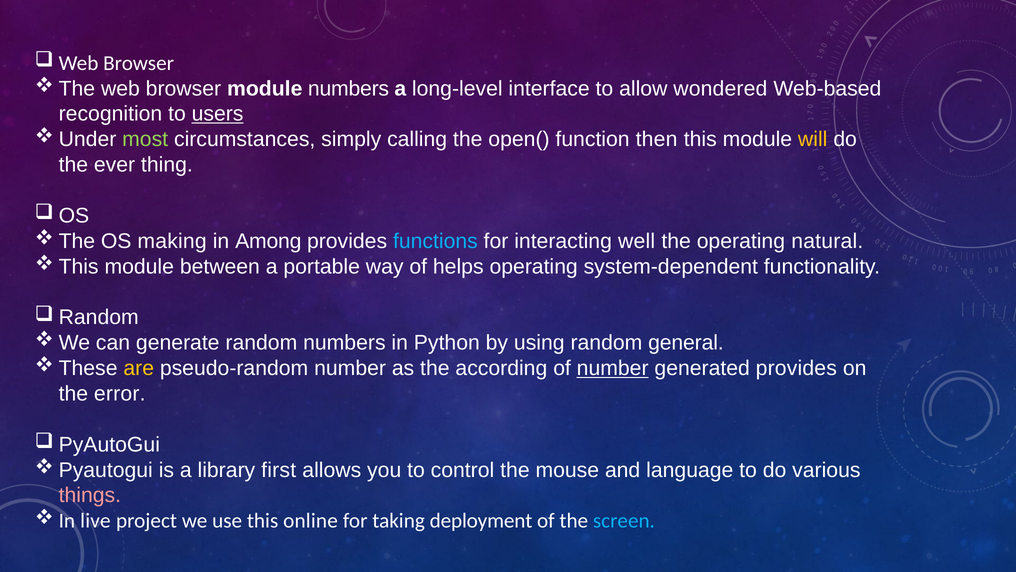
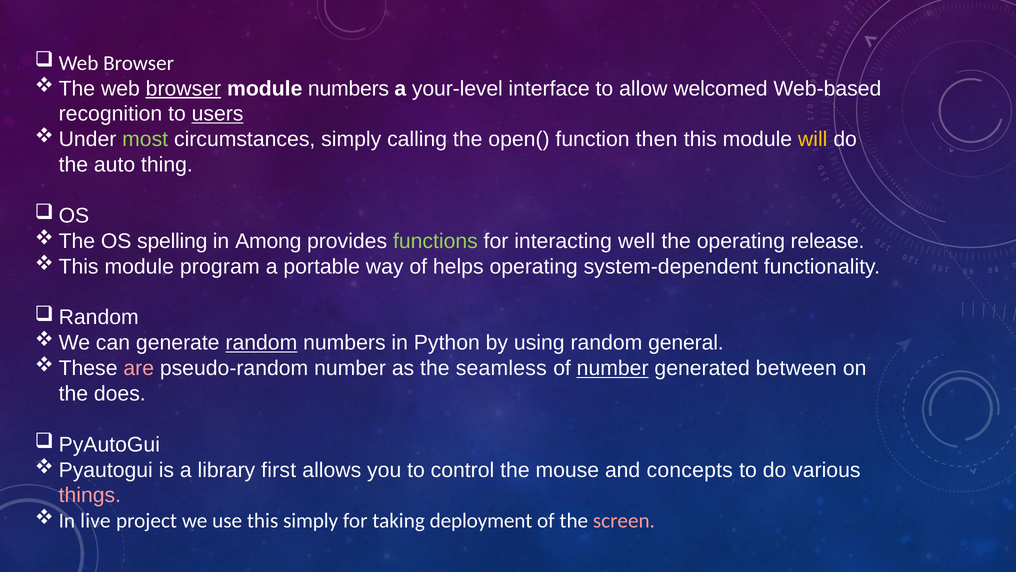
browser at (183, 88) underline: none -> present
long-level: long-level -> your-level
wondered: wondered -> welcomed
ever: ever -> auto
making: making -> spelling
functions colour: light blue -> light green
natural: natural -> release
between: between -> program
random at (261, 343) underline: none -> present
are colour: yellow -> pink
according: according -> seamless
generated provides: provides -> between
error: error -> does
language: language -> concepts
this online: online -> simply
screen colour: light blue -> pink
